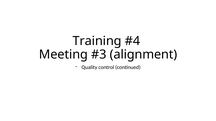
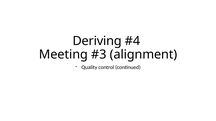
Training: Training -> Deriving
